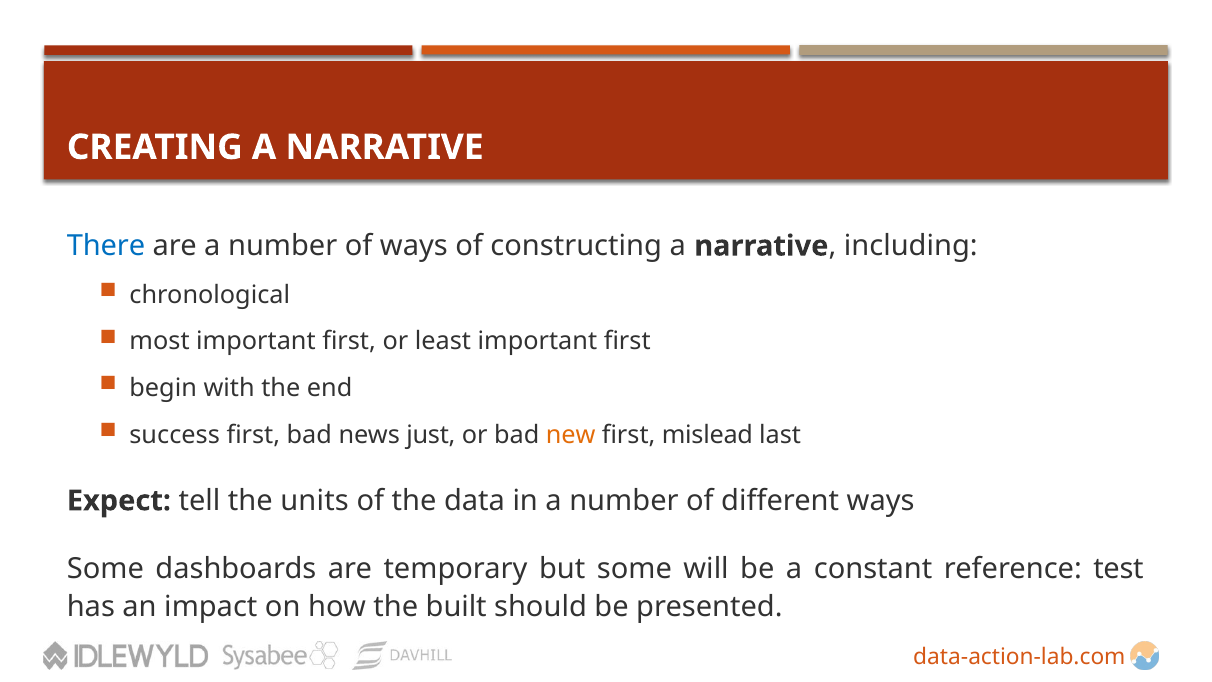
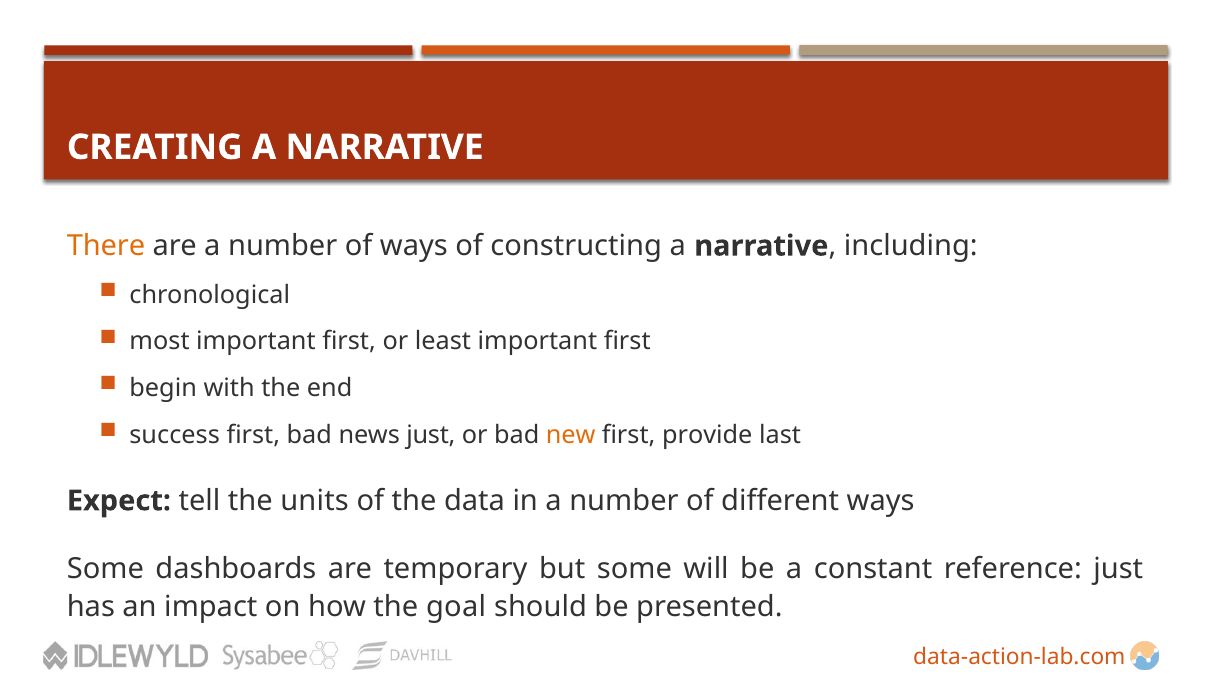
There colour: blue -> orange
mislead: mislead -> provide
reference test: test -> just
built: built -> goal
